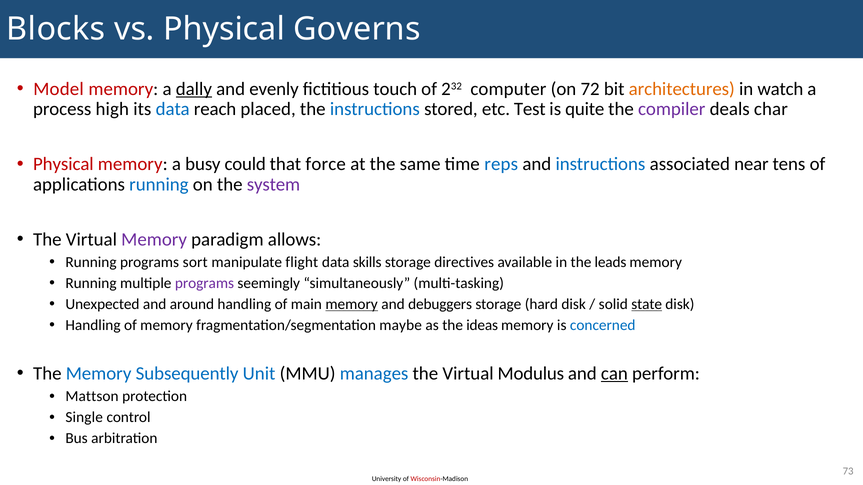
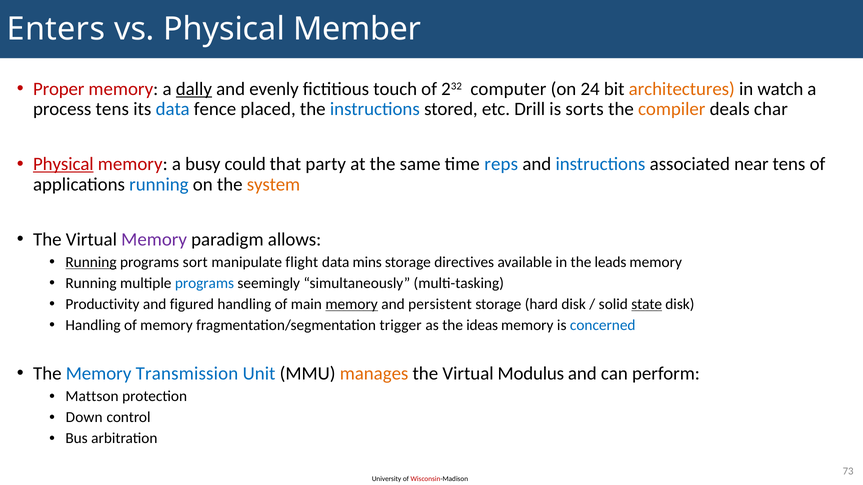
Blocks: Blocks -> Enters
Governs: Governs -> Member
Model: Model -> Proper
72: 72 -> 24
process high: high -> tens
reach: reach -> fence
Test: Test -> Drill
quite: quite -> sorts
compiler colour: purple -> orange
Physical at (63, 164) underline: none -> present
force: force -> party
system colour: purple -> orange
Running at (91, 262) underline: none -> present
skills: skills -> mins
programs at (204, 283) colour: purple -> blue
Unexpected: Unexpected -> Productivity
around: around -> figured
debuggers: debuggers -> persistent
maybe: maybe -> trigger
Subsequently: Subsequently -> Transmission
manages colour: blue -> orange
can underline: present -> none
Single: Single -> Down
